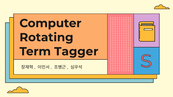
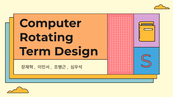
Tagger: Tagger -> Design
